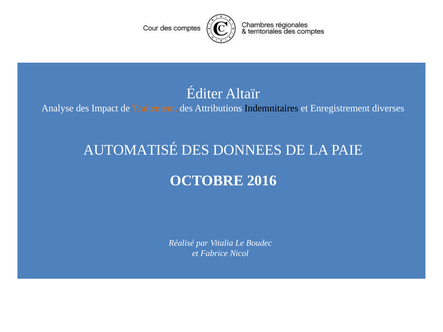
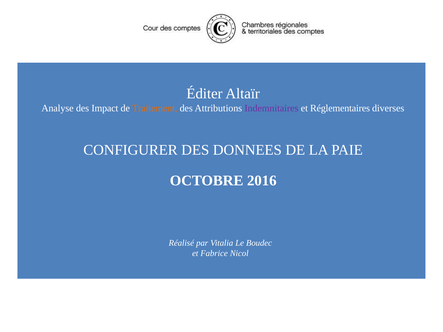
Indemnitaires colour: black -> purple
Enregistrement: Enregistrement -> Réglementaires
AUTOMATISÉ: AUTOMATISÉ -> CONFIGURER
